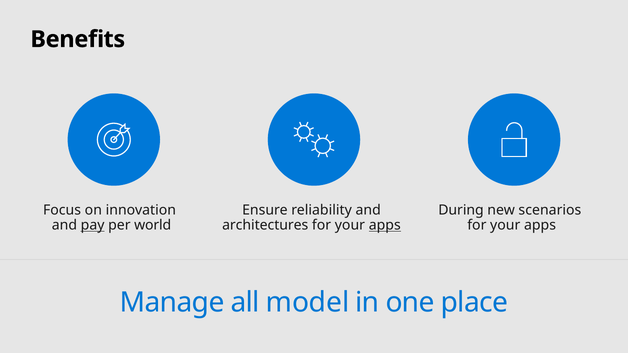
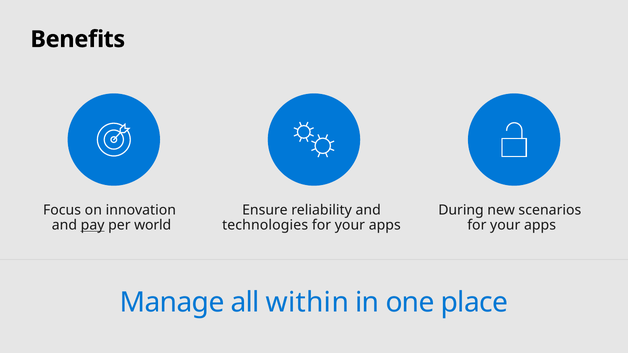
architectures: architectures -> technologies
apps at (385, 225) underline: present -> none
model: model -> within
